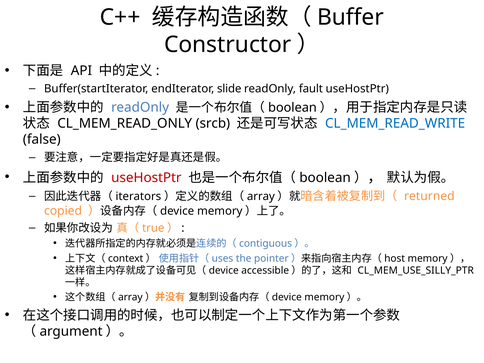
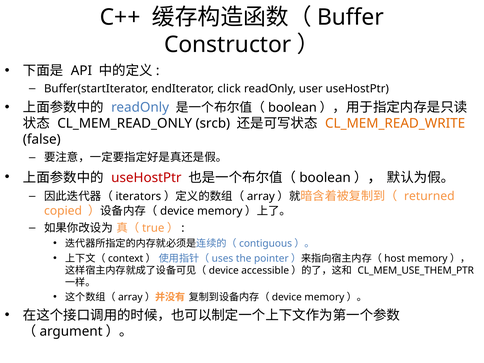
slide: slide -> click
fault: fault -> user
CL_MEM_READ_WRITE colour: blue -> orange
CL_MEM_USE_SILLY_PTR: CL_MEM_USE_SILLY_PTR -> CL_MEM_USE_THEM_PTR
